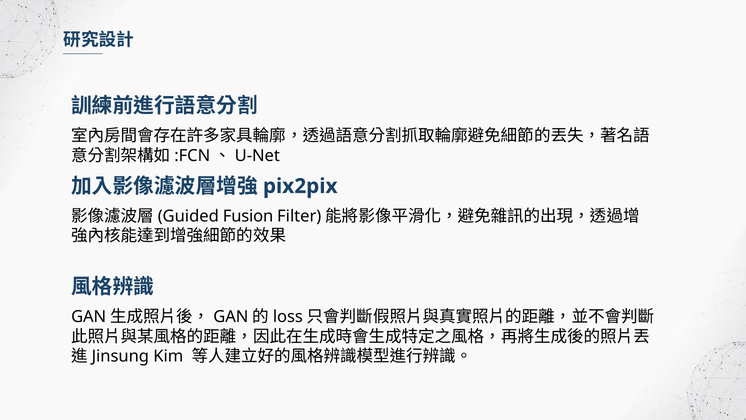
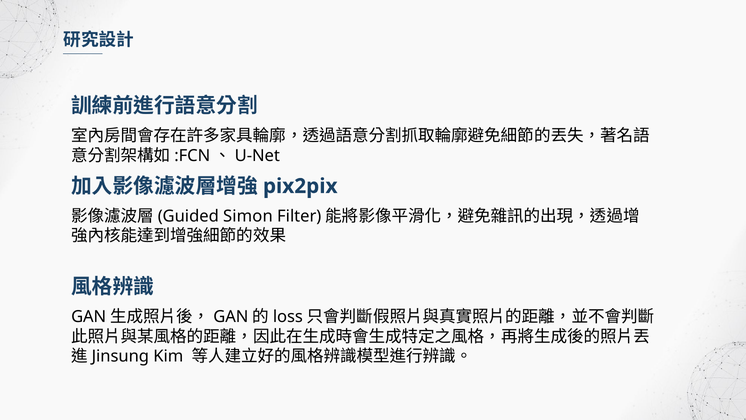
Fusion: Fusion -> Simon
